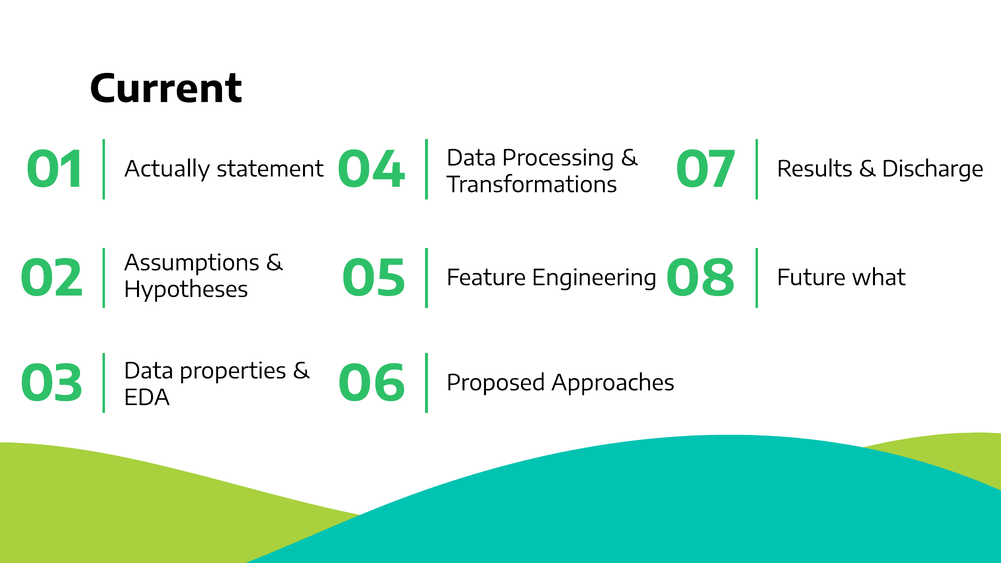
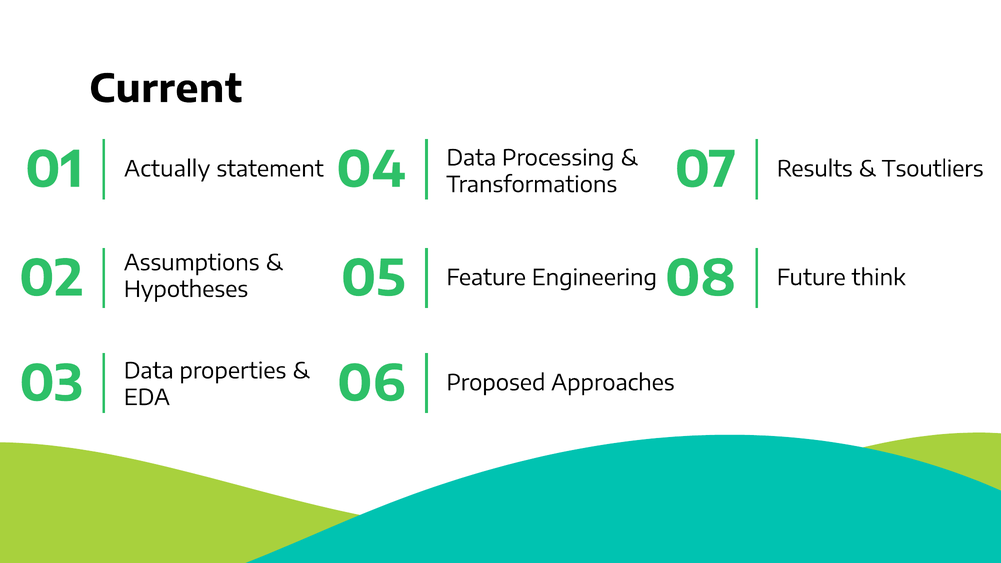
Discharge: Discharge -> Tsoutliers
what: what -> think
